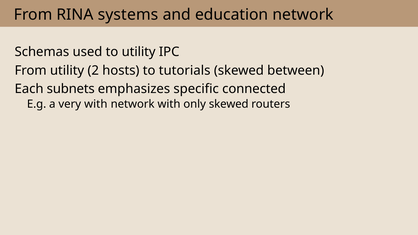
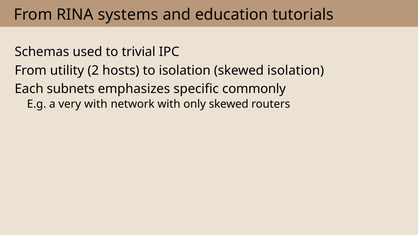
education network: network -> tutorials
to utility: utility -> trivial
to tutorials: tutorials -> isolation
skewed between: between -> isolation
connected: connected -> commonly
